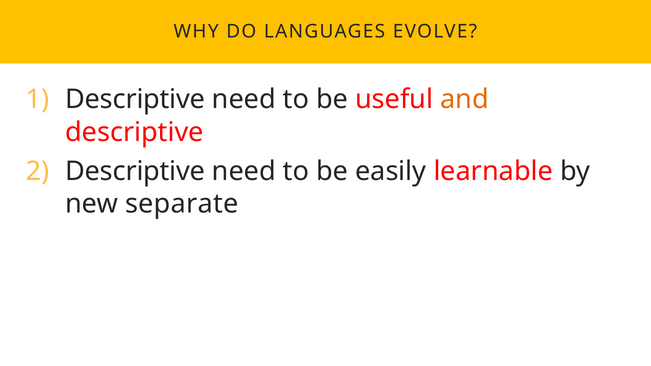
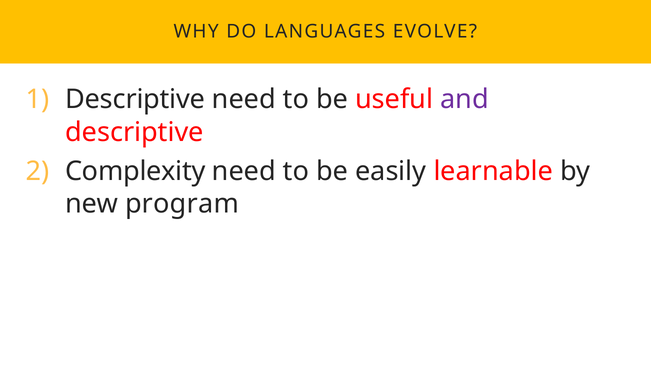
and colour: orange -> purple
Descriptive at (135, 171): Descriptive -> Complexity
separate: separate -> program
